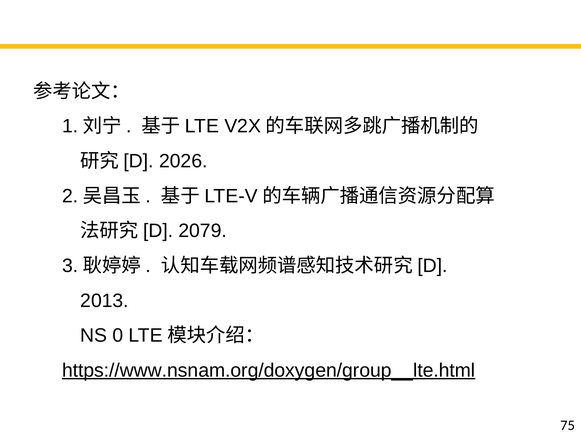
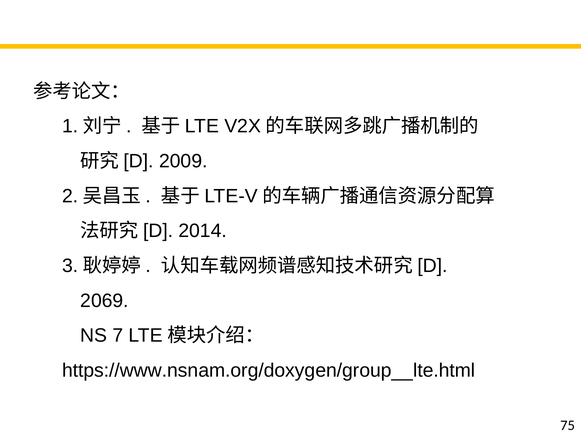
2026: 2026 -> 2009
2079: 2079 -> 2014
2013: 2013 -> 2069
0: 0 -> 7
https://www.nsnam.org/doxygen/group__lte.html underline: present -> none
